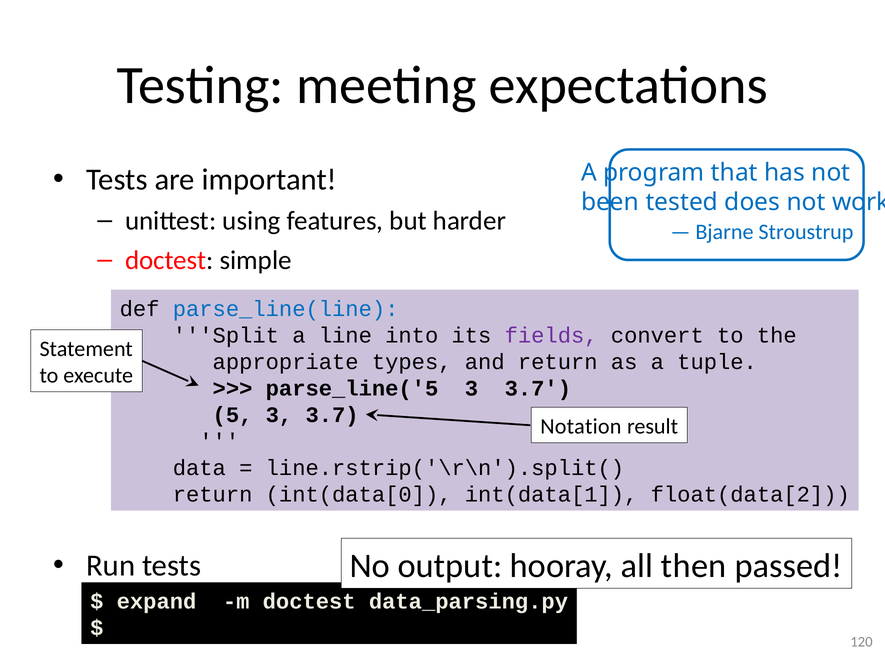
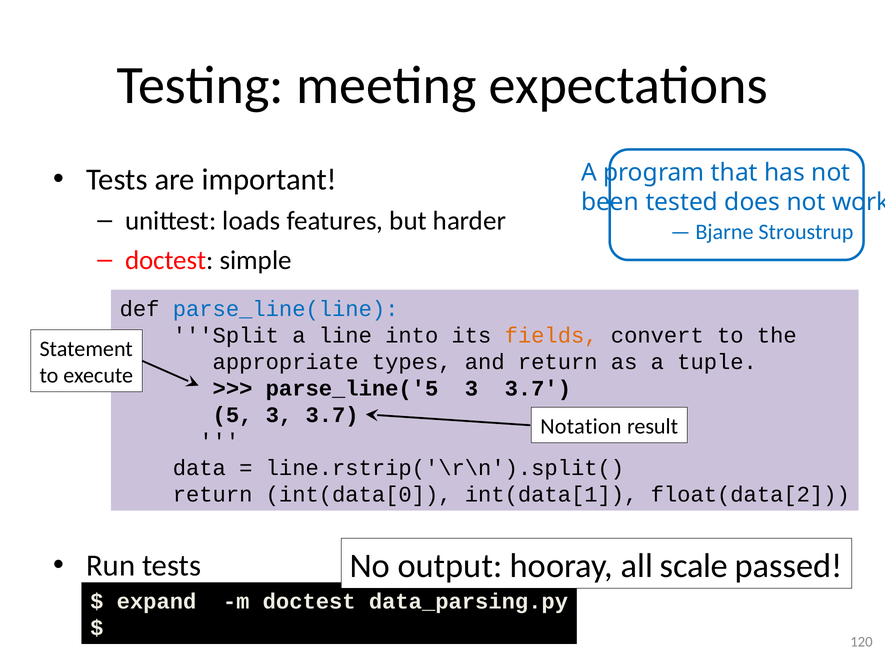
using: using -> loads
fields colour: purple -> orange
then: then -> scale
